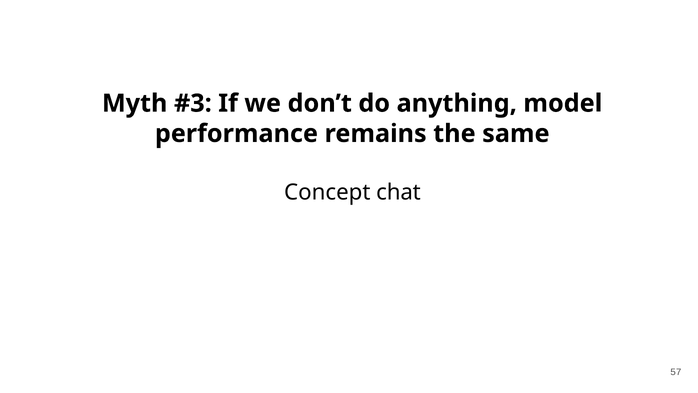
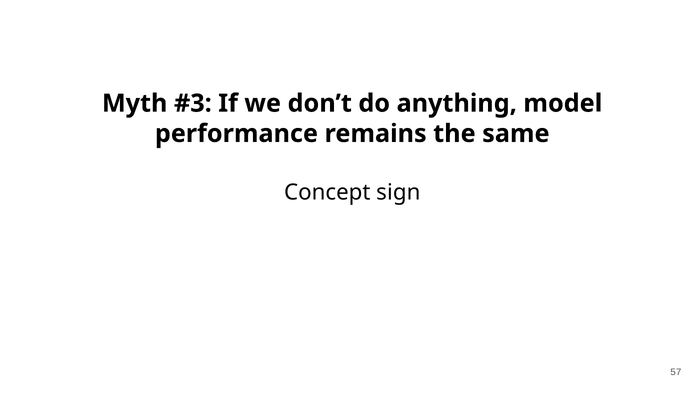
chat: chat -> sign
